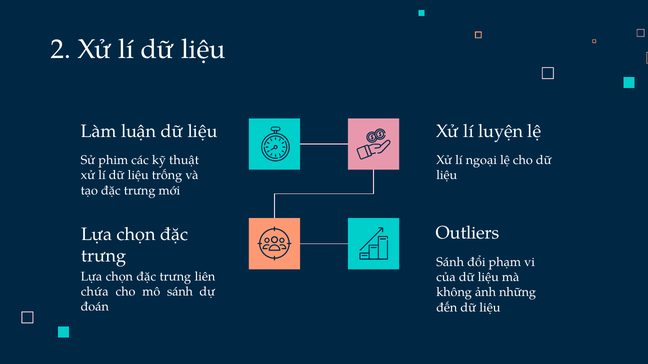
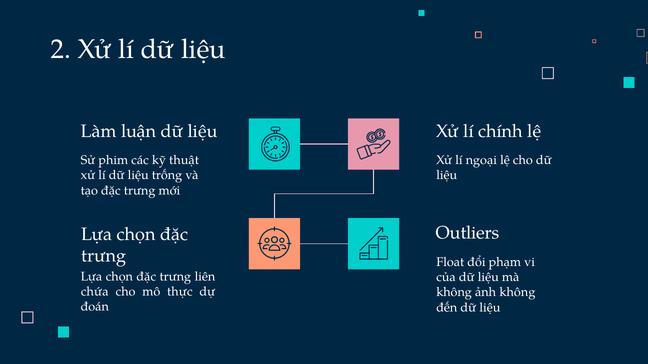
luyện: luyện -> chính
Sánh at (450, 262): Sánh -> Float
mô sánh: sánh -> thực
ảnh những: những -> không
